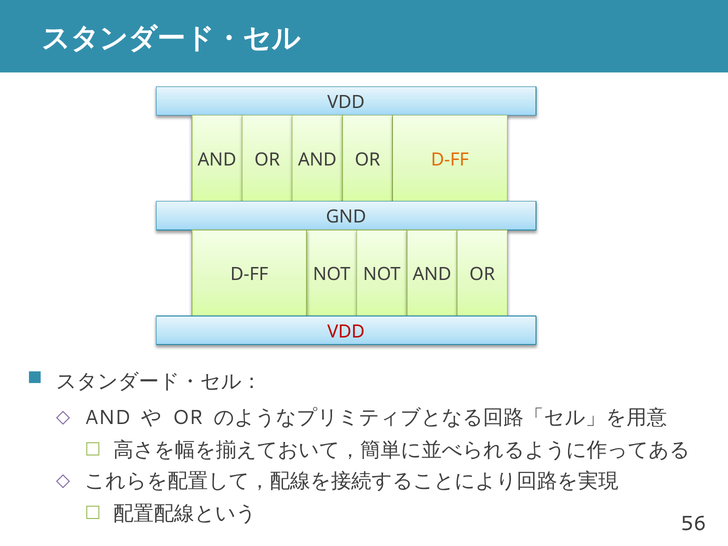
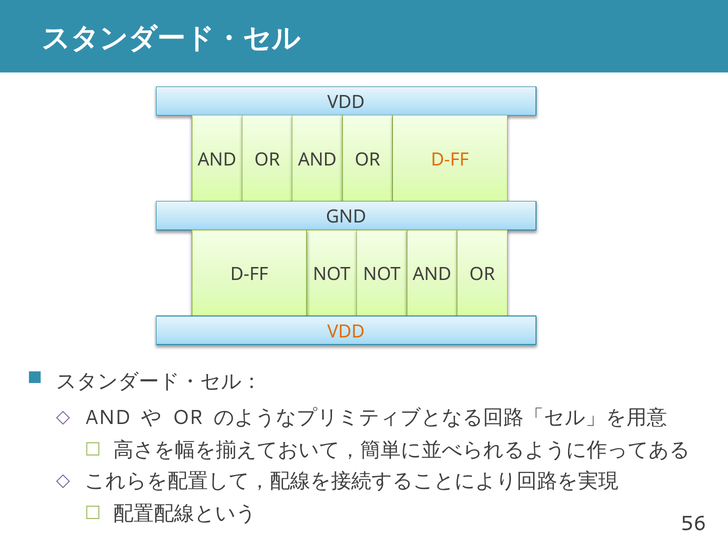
VDD at (346, 332) colour: red -> orange
